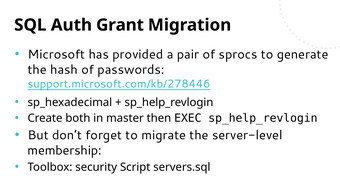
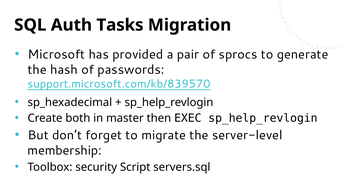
Grant: Grant -> Tasks
support.microsoft.com/kb/278446: support.microsoft.com/kb/278446 -> support.microsoft.com/kb/839570
